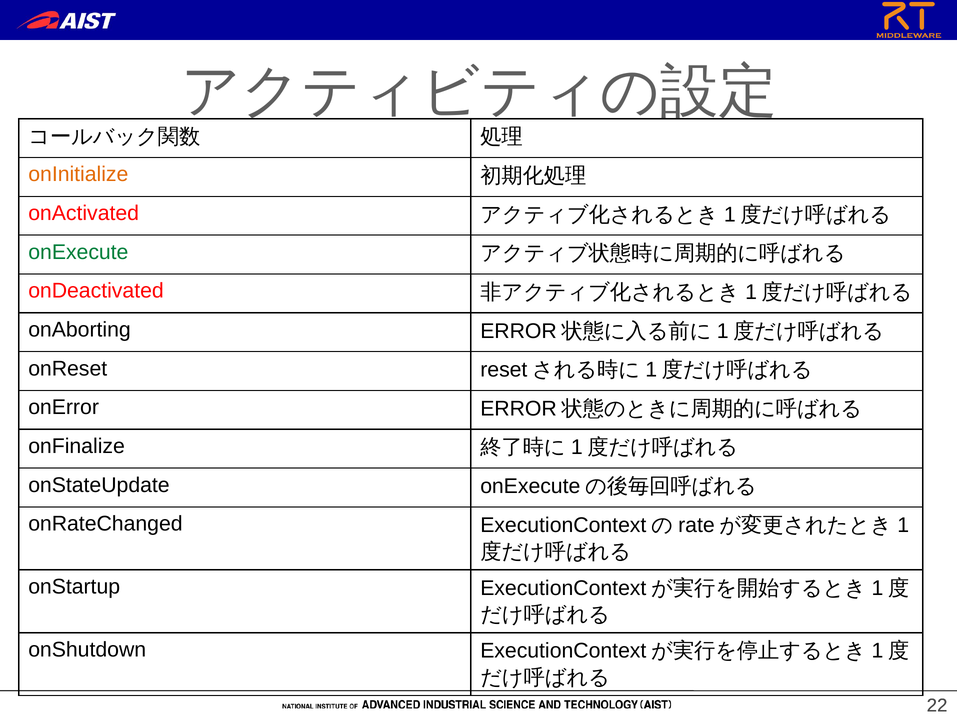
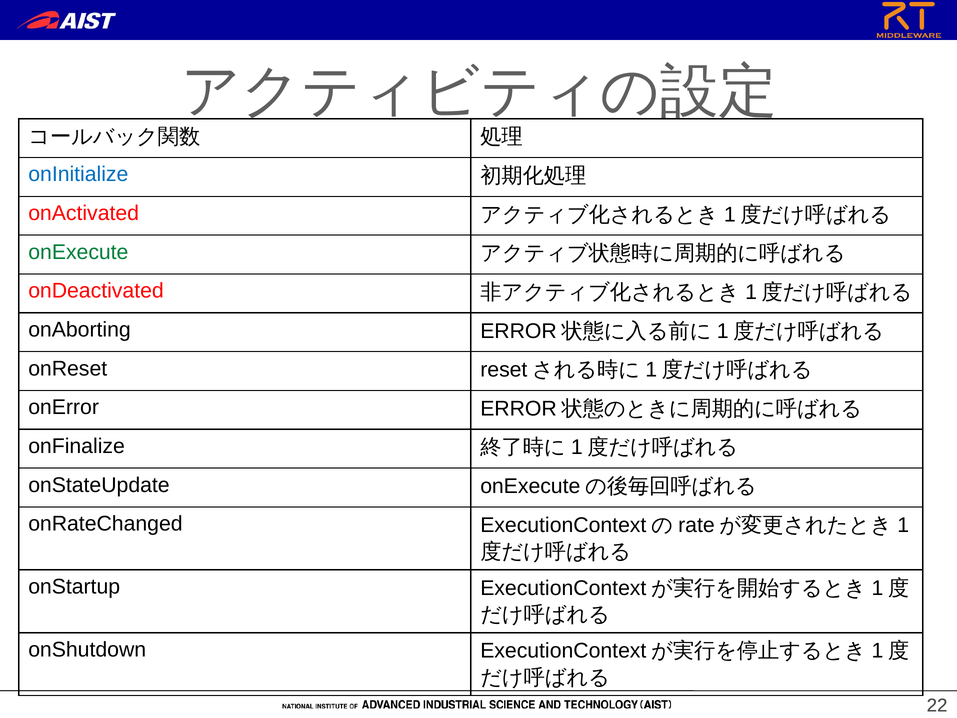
onInitialize colour: orange -> blue
